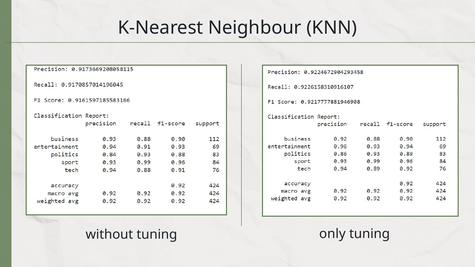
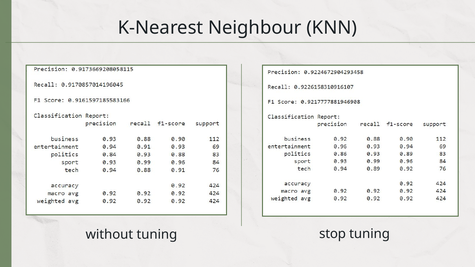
only: only -> stop
